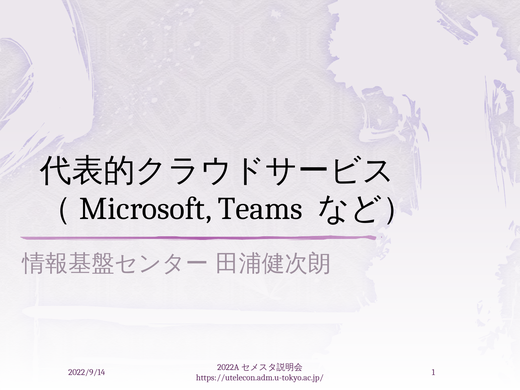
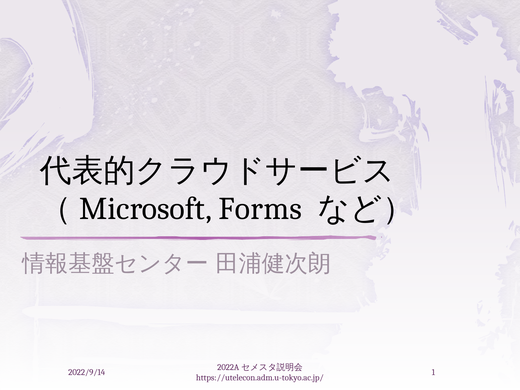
Teams: Teams -> Forms
